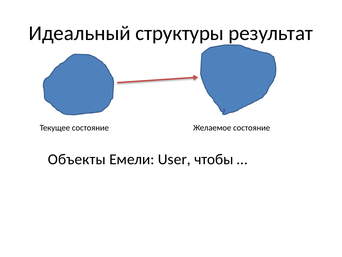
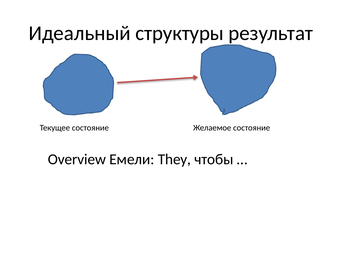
Объекты: Объекты -> Overview
User: User -> They
